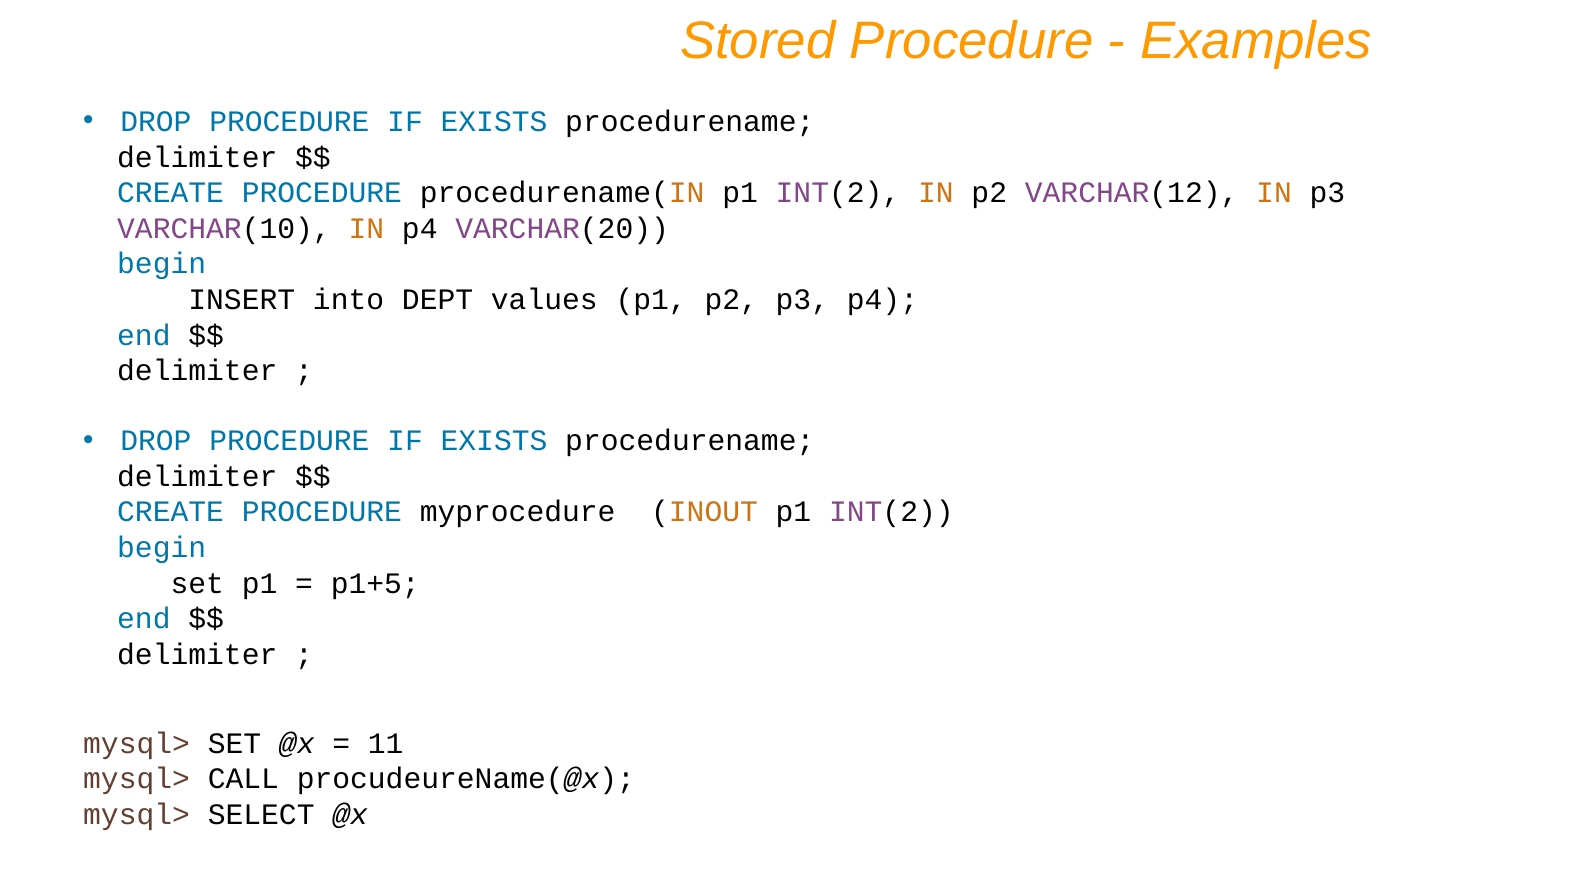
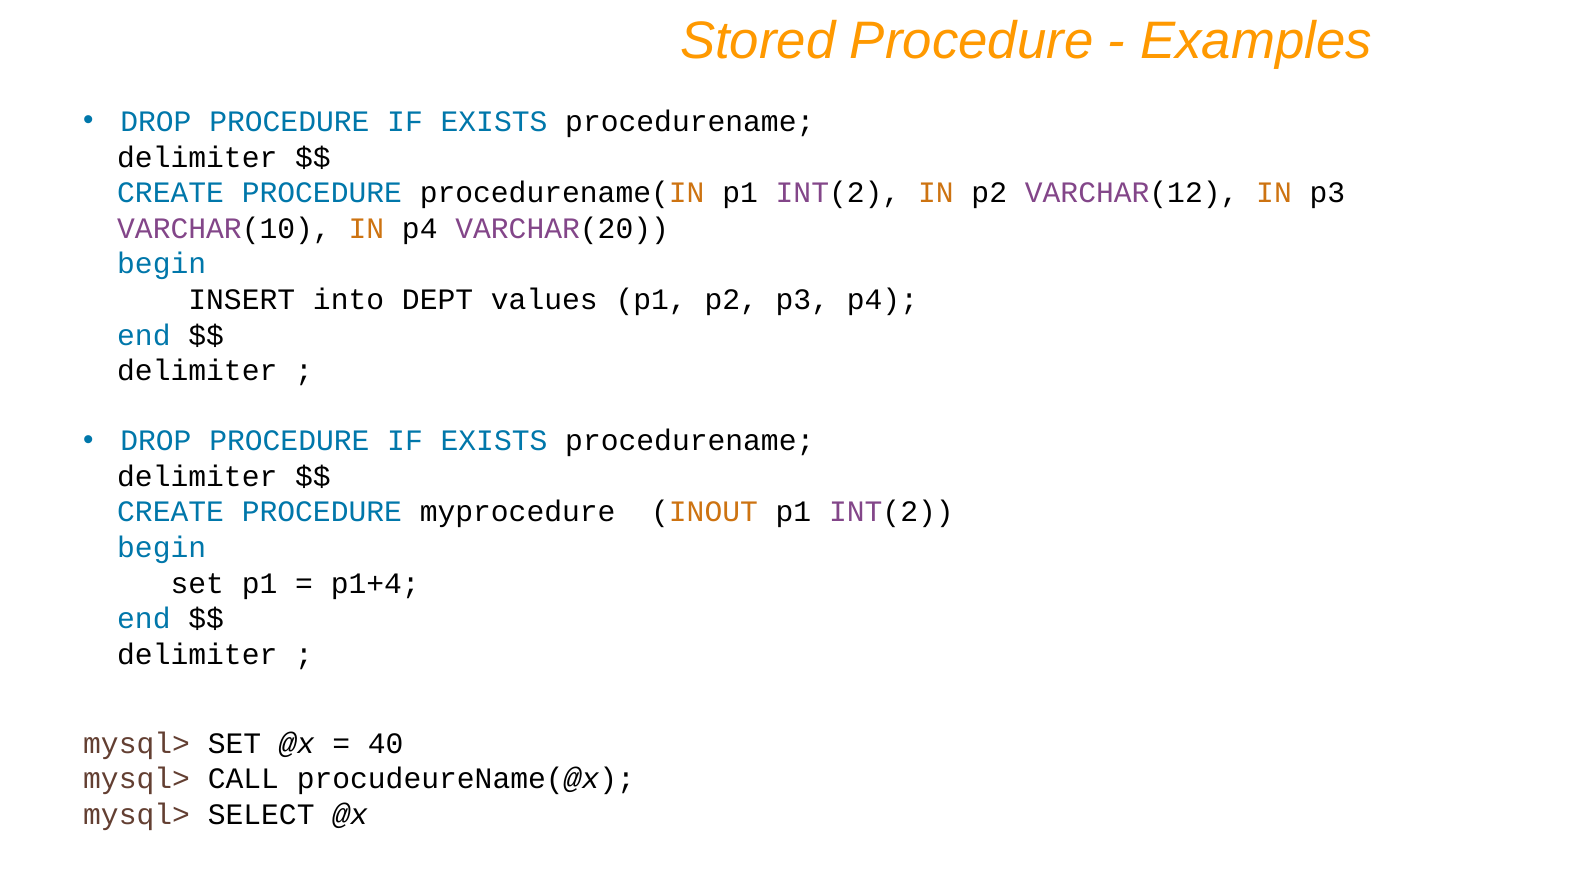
p1+5: p1+5 -> p1+4
11: 11 -> 40
